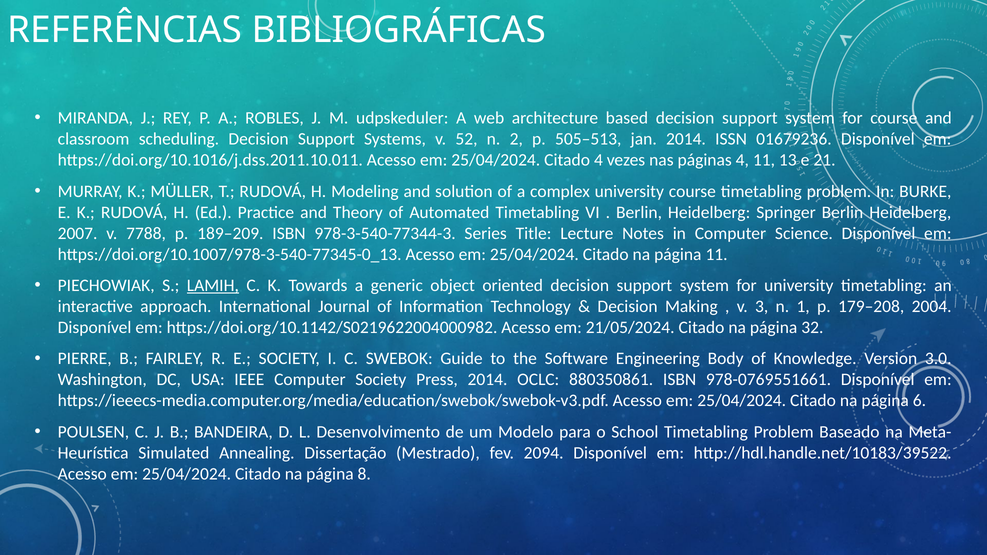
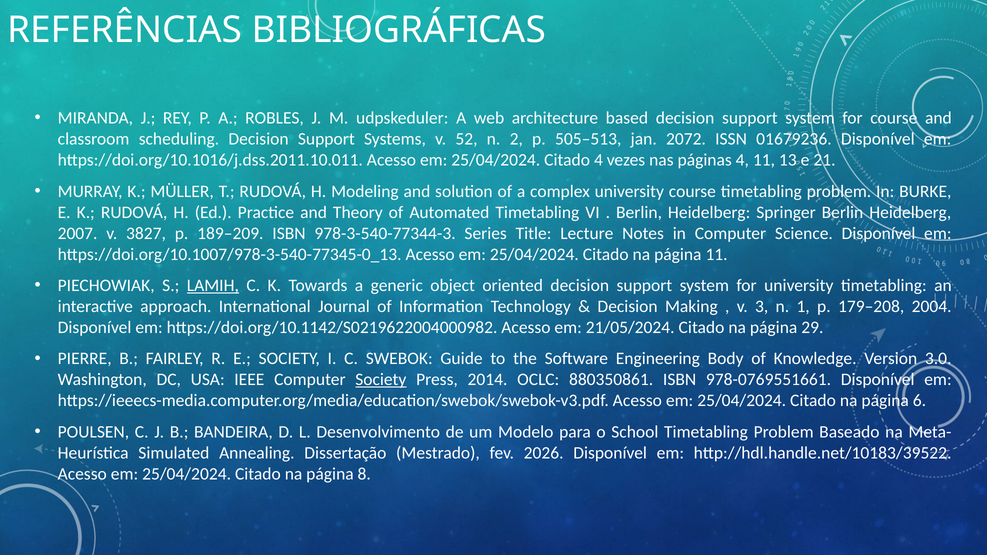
jan 2014: 2014 -> 2072
7788: 7788 -> 3827
32: 32 -> 29
Society at (381, 380) underline: none -> present
2094: 2094 -> 2026
